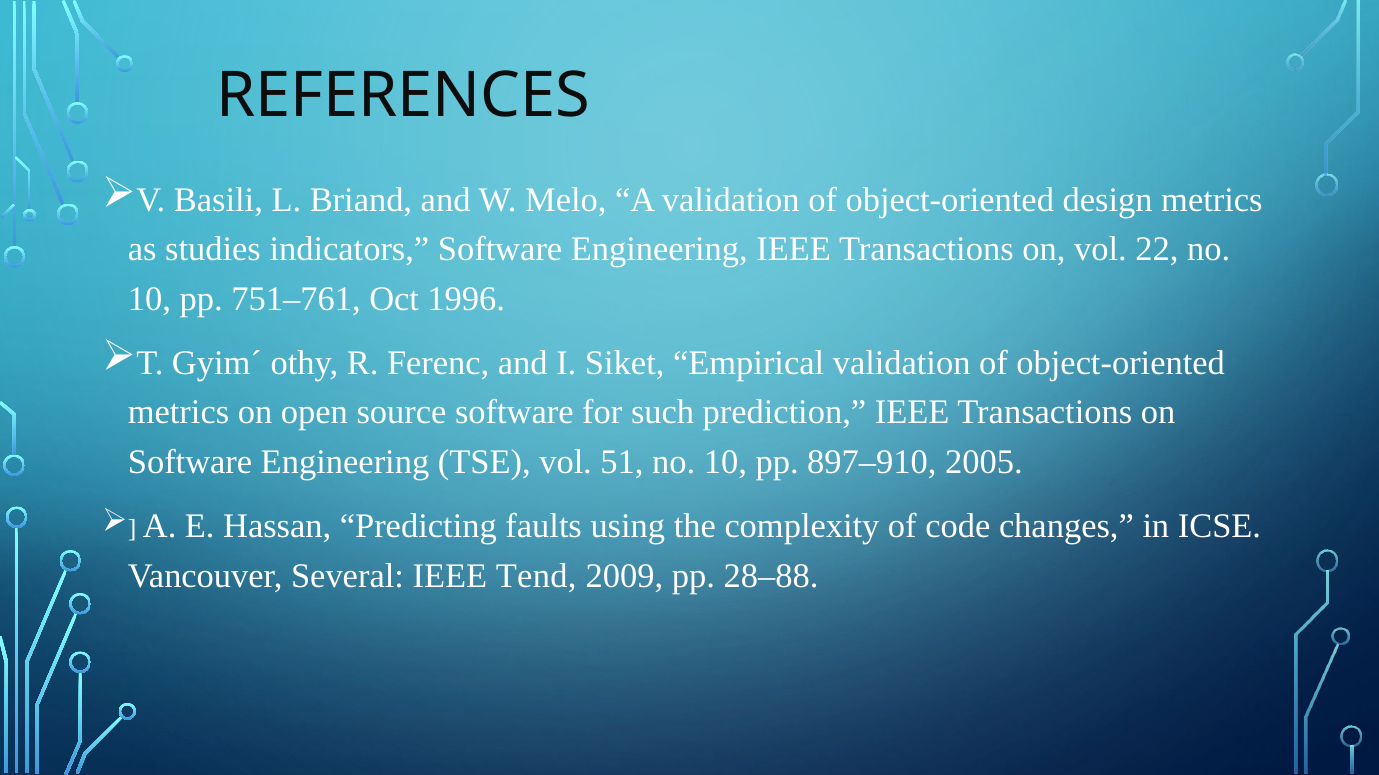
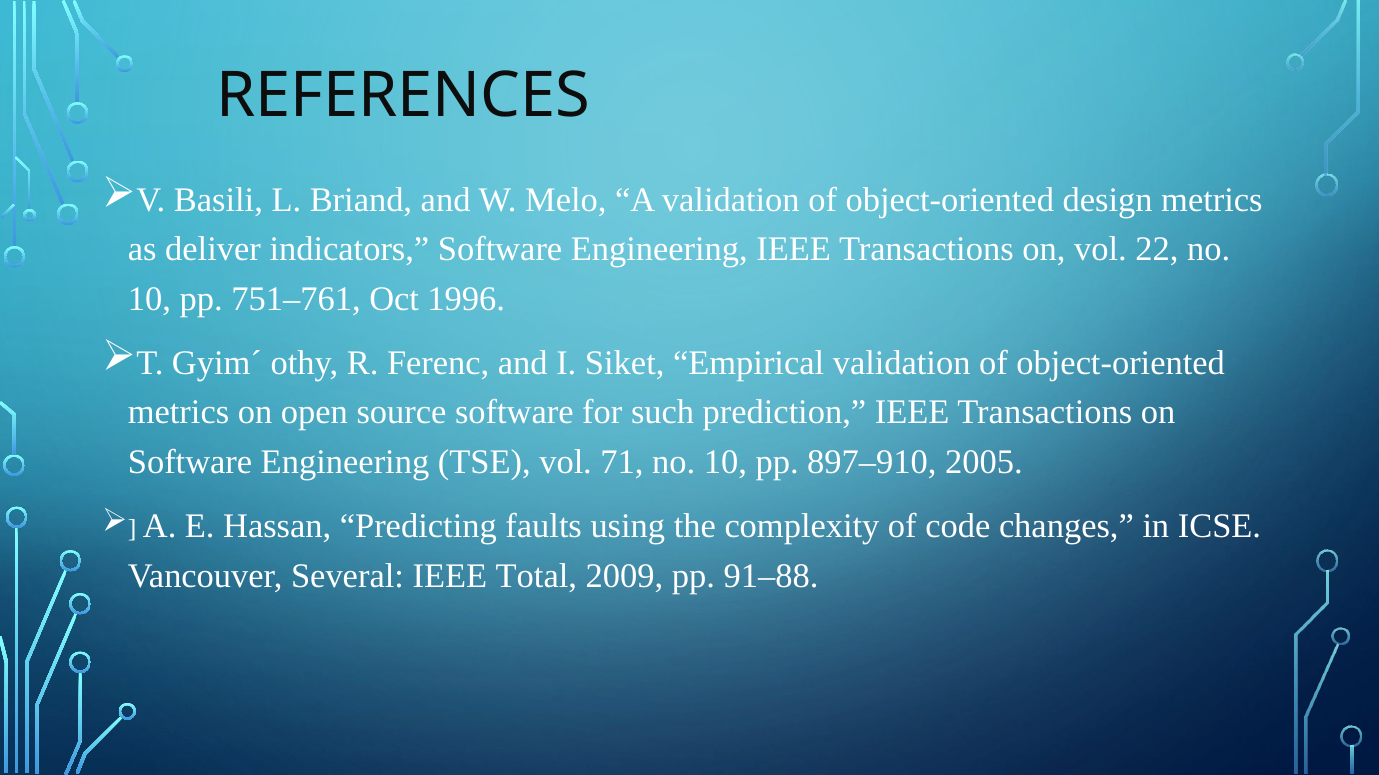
studies: studies -> deliver
51: 51 -> 71
Tend: Tend -> Total
28–88: 28–88 -> 91–88
